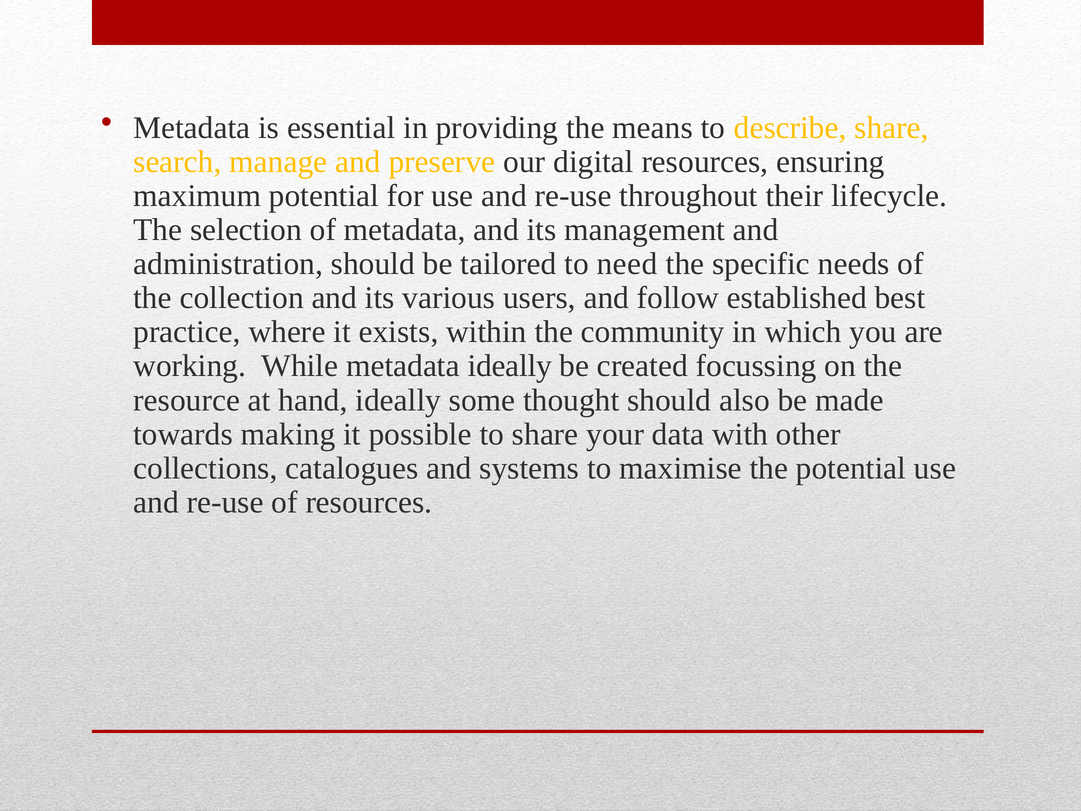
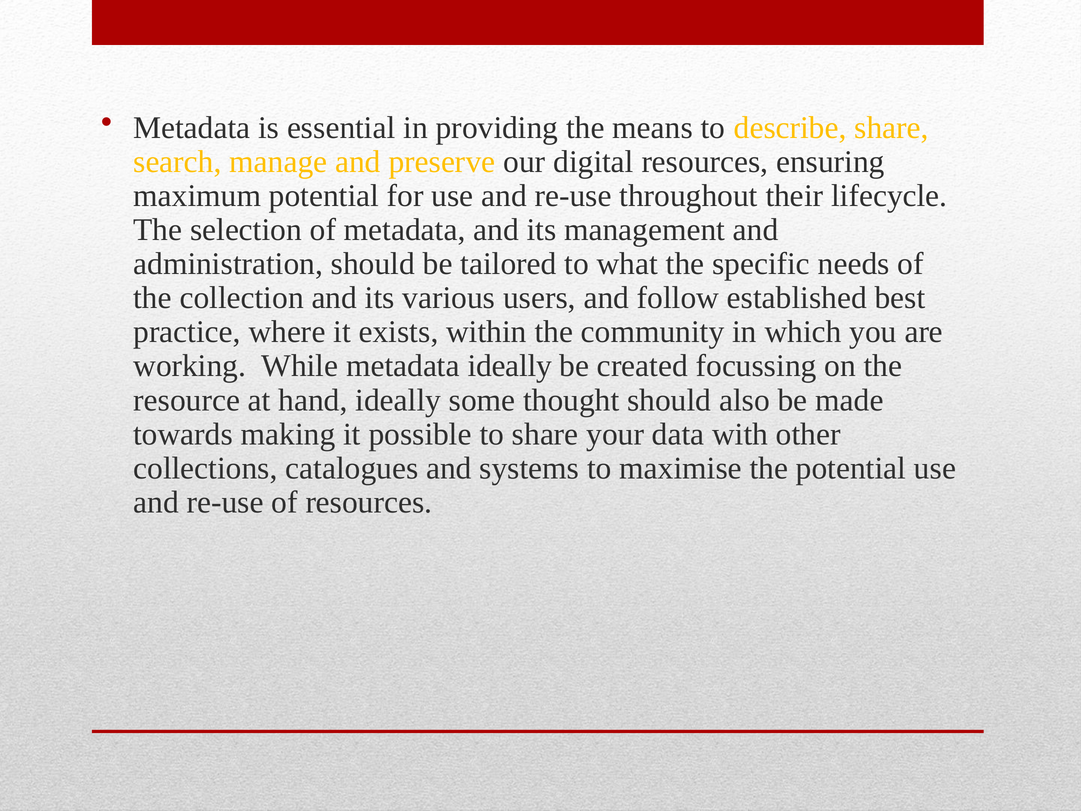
need: need -> what
